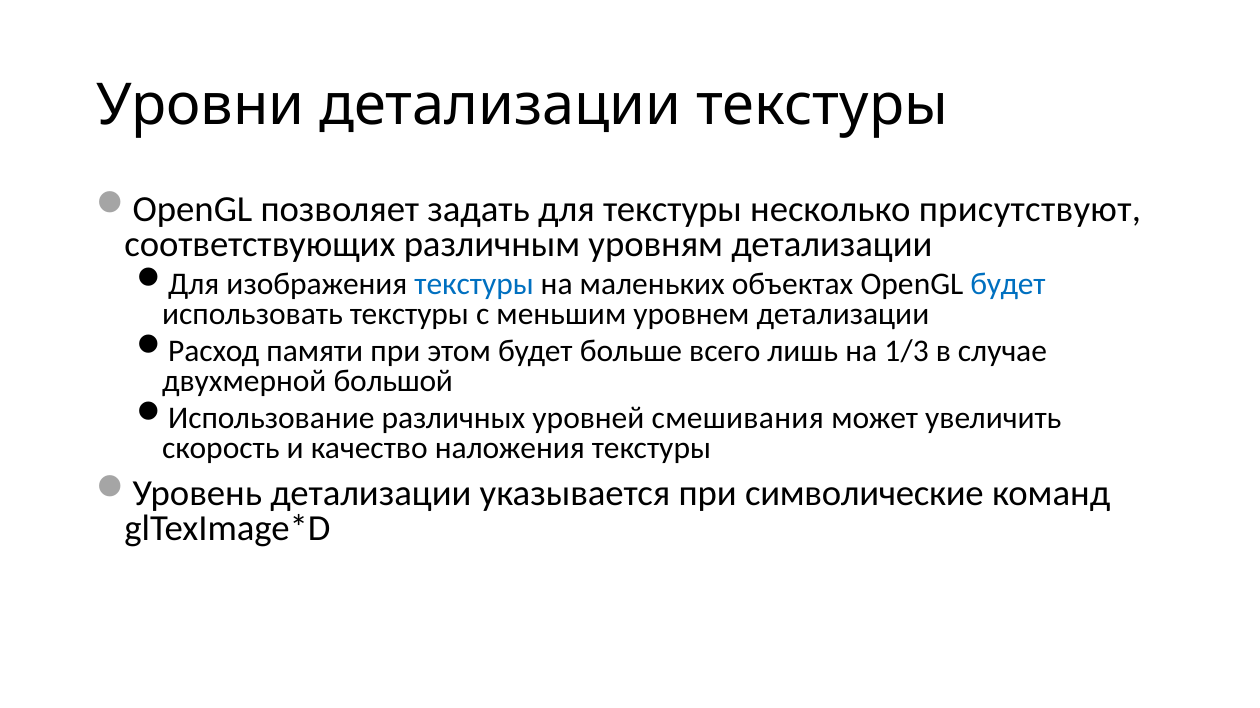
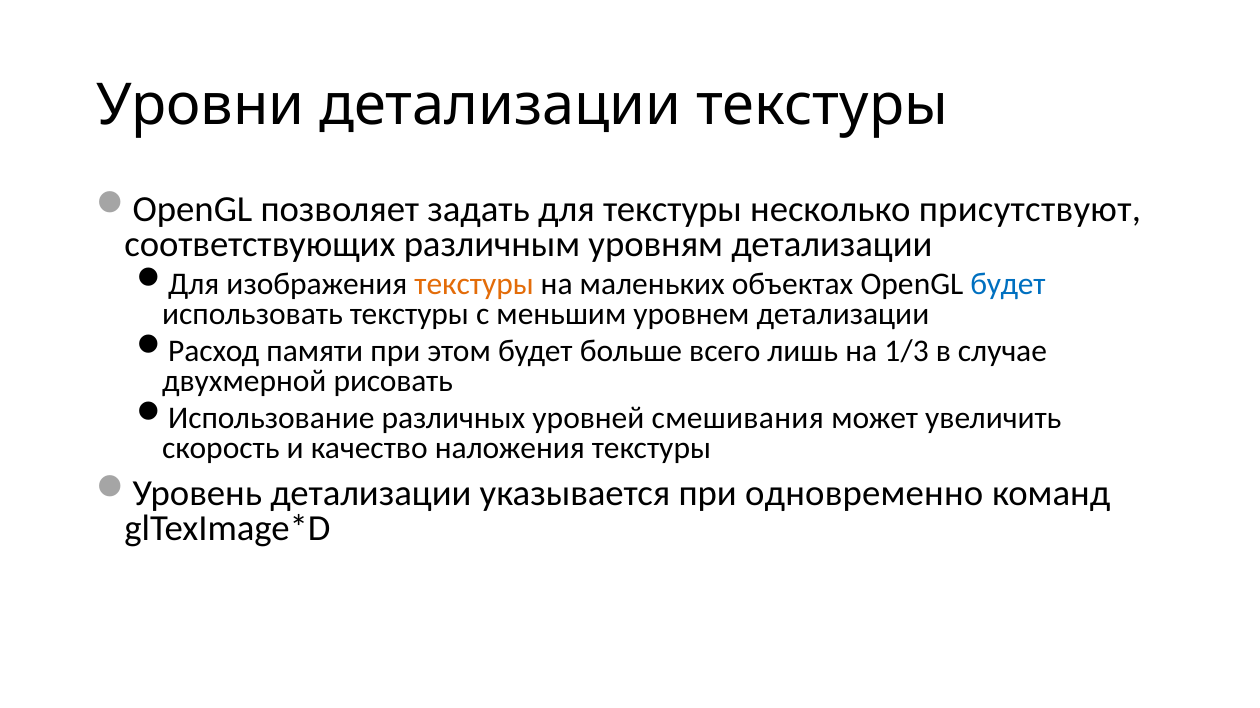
текстуры at (474, 284) colour: blue -> orange
большой: большой -> рисовать
символические: символические -> одновременно
